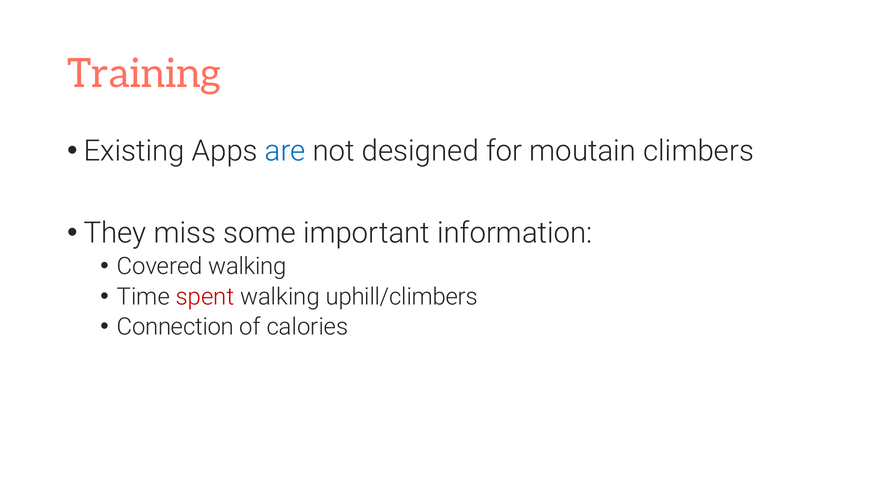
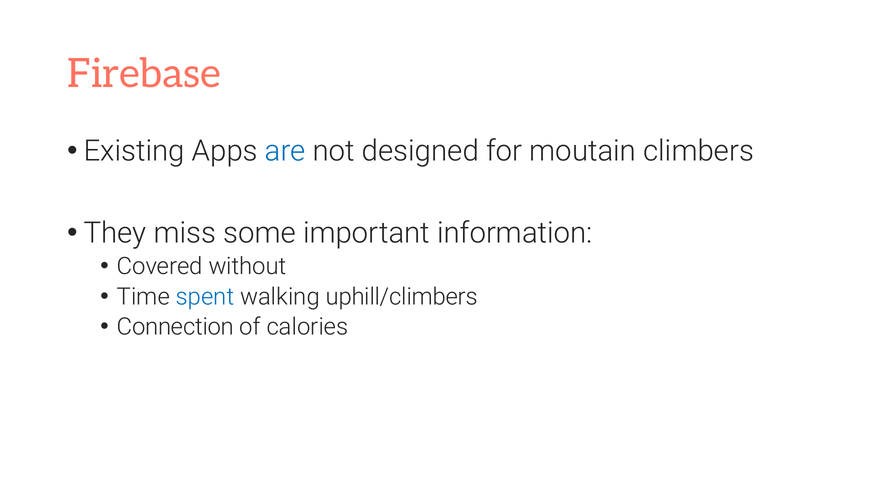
Training: Training -> Firebase
Covered walking: walking -> without
spent colour: red -> blue
